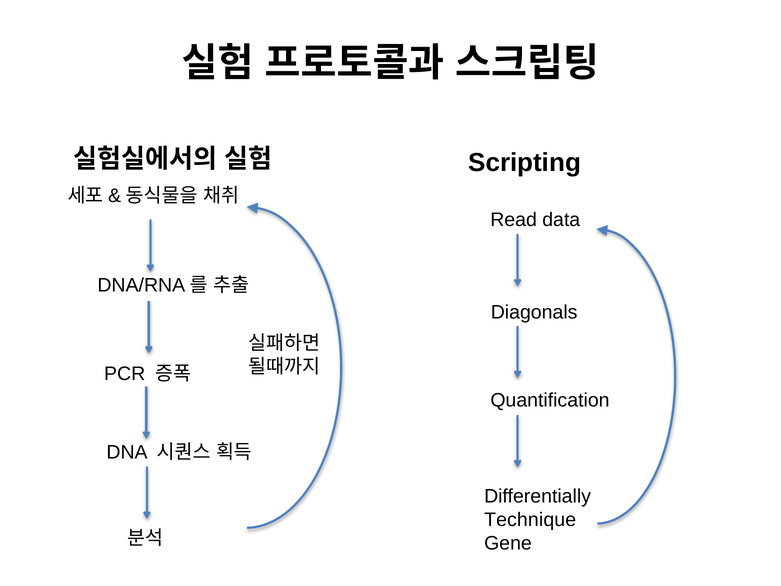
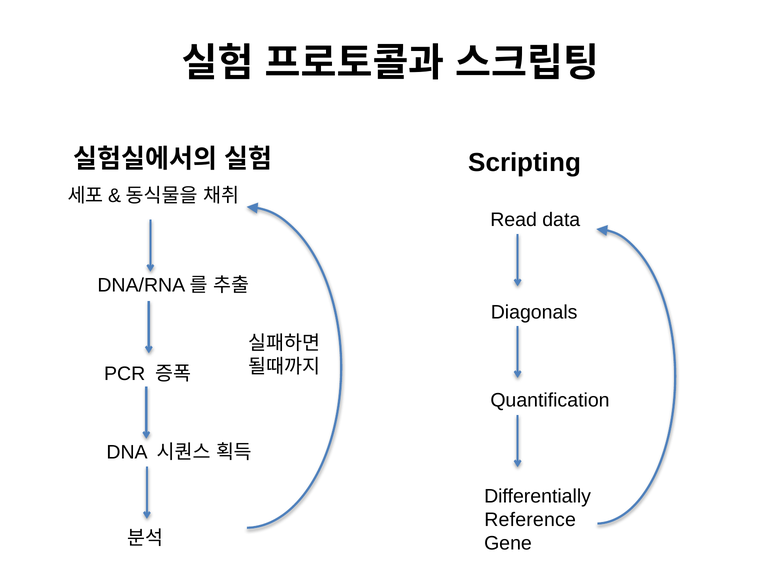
Technique: Technique -> Reference
